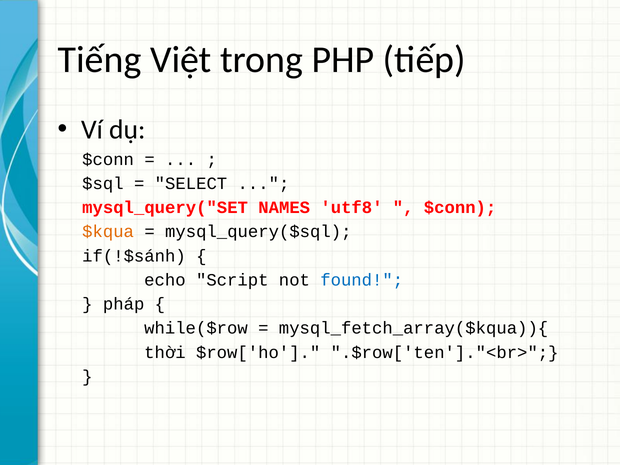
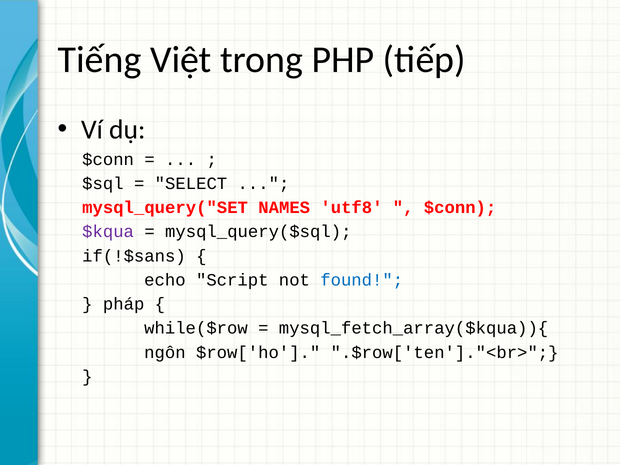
$kqua colour: orange -> purple
if(!$sánh: if(!$sánh -> if(!$sans
thời: thời -> ngôn
